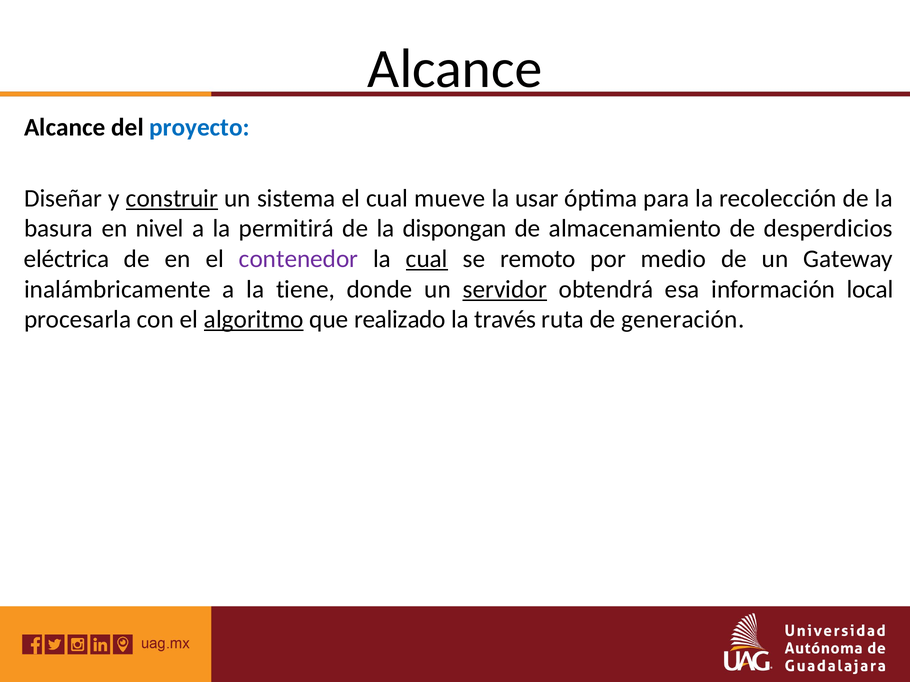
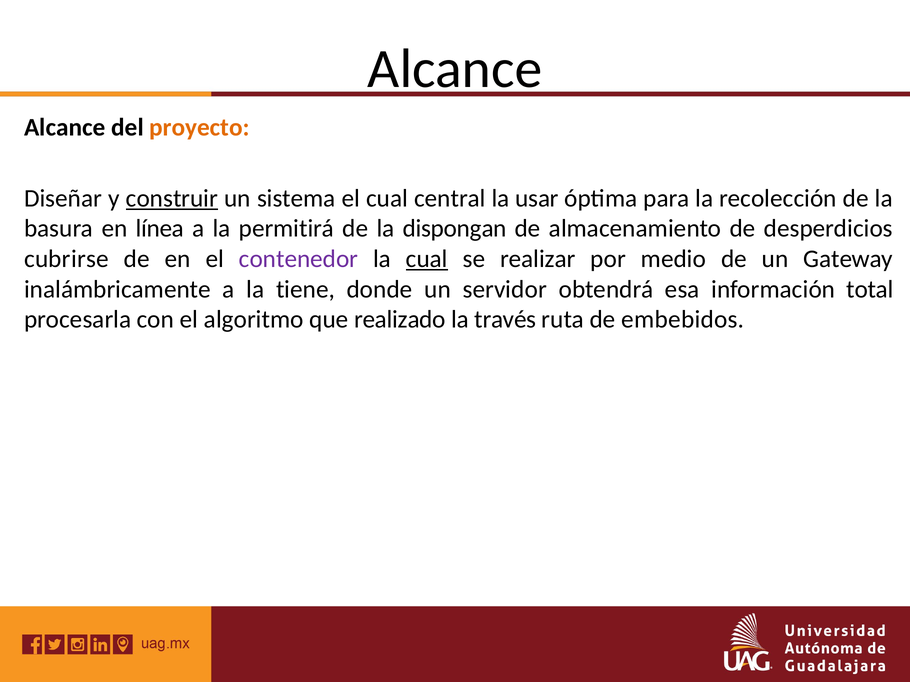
proyecto colour: blue -> orange
mueve: mueve -> central
nivel: nivel -> línea
eléctrica: eléctrica -> cubrirse
remoto: remoto -> realizar
servidor underline: present -> none
local: local -> total
algoritmo underline: present -> none
generación: generación -> embebidos
